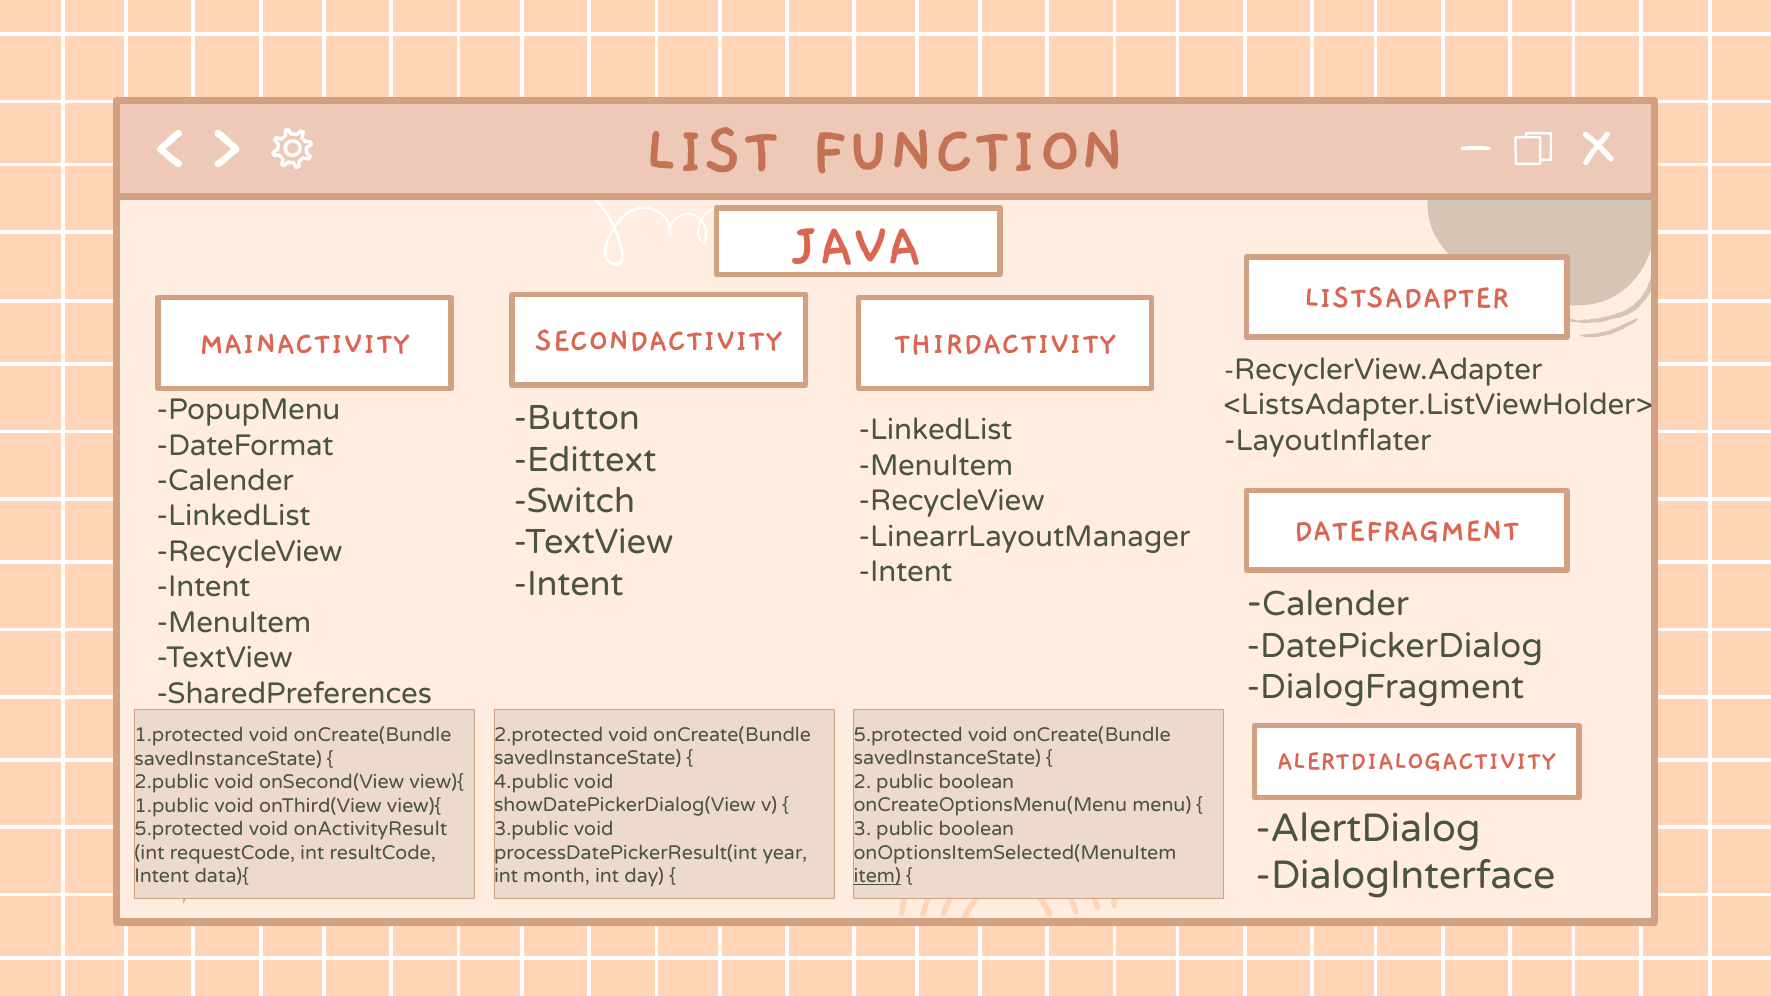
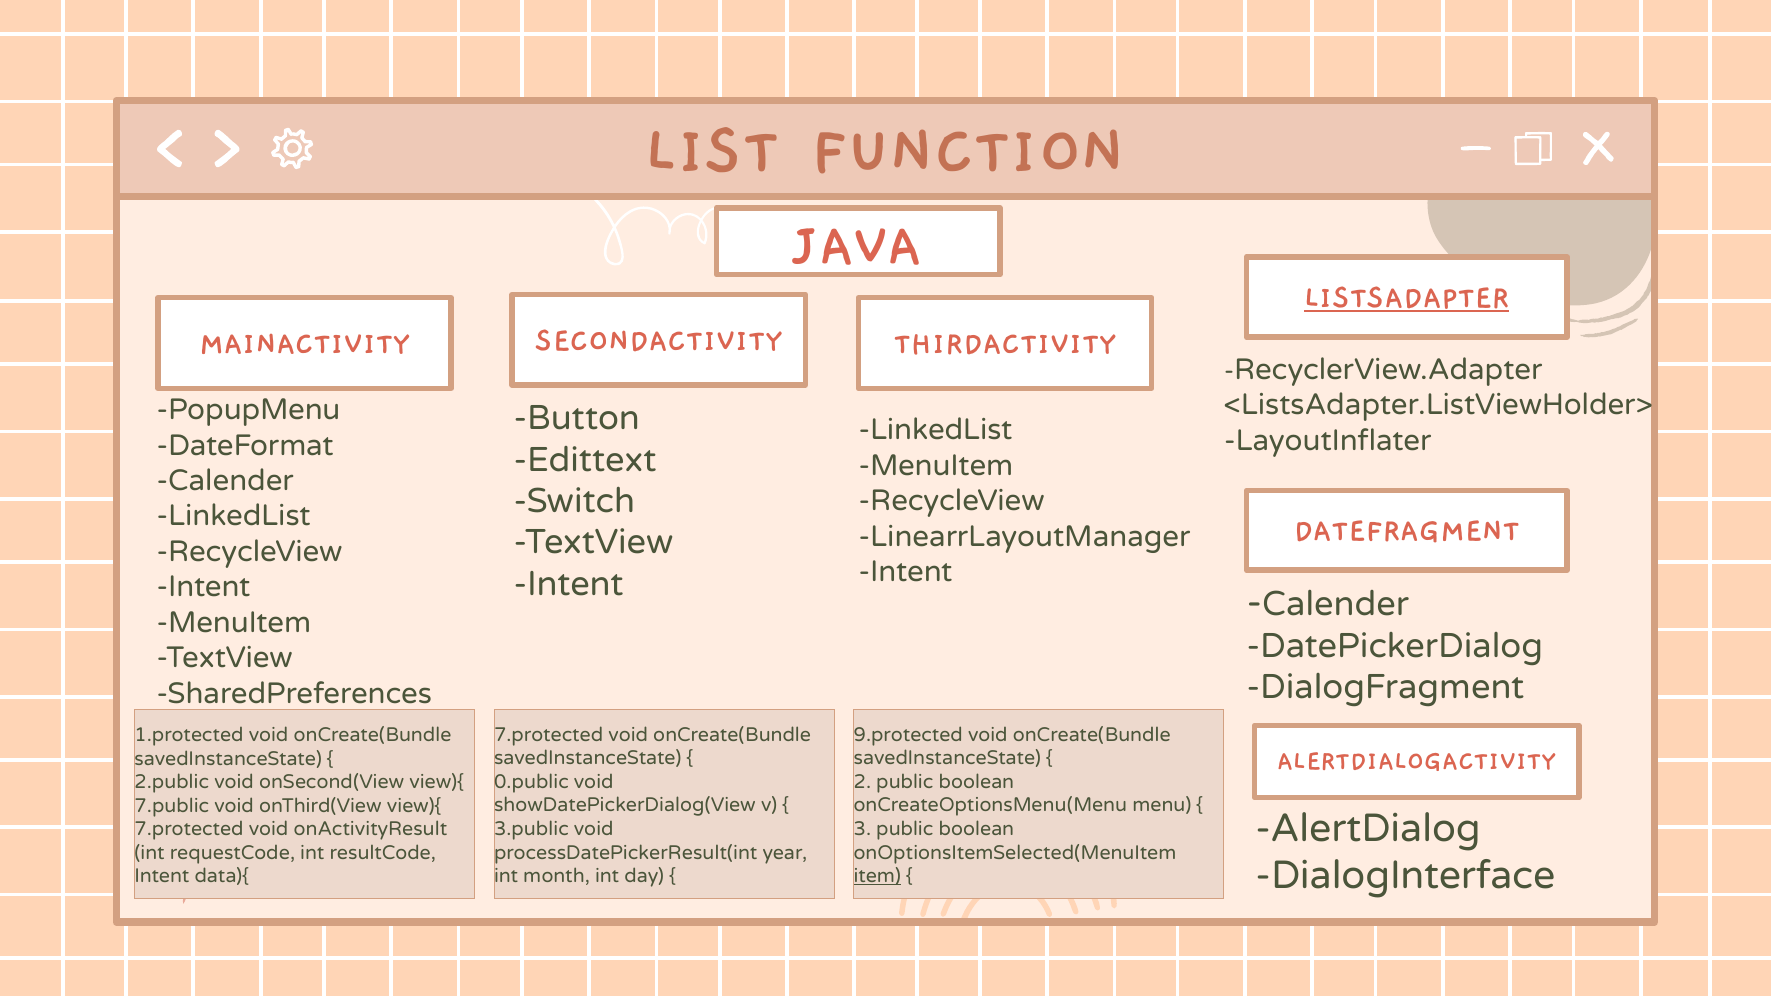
LISTSADAPTER underline: none -> present
2.protected at (549, 735): 2.protected -> 7.protected
5.protected at (908, 735): 5.protected -> 9.protected
4.public: 4.public -> 0.public
1.public: 1.public -> 7.public
5.protected at (189, 830): 5.protected -> 7.protected
